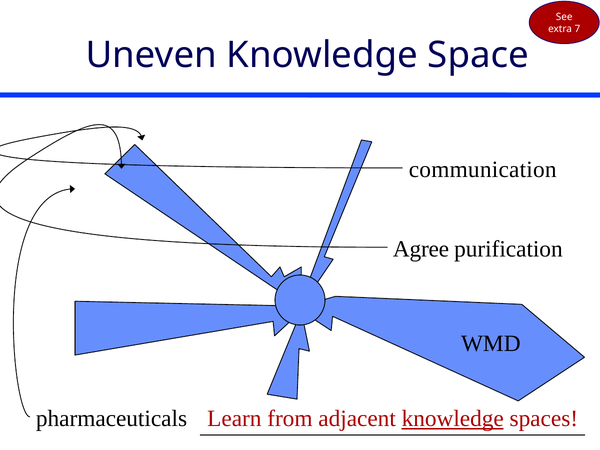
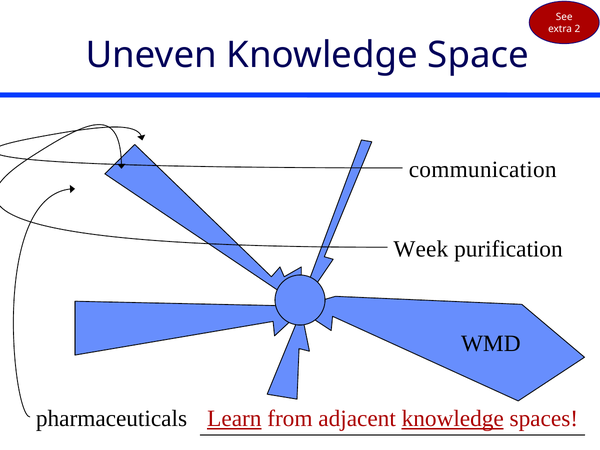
7: 7 -> 2
Agree: Agree -> Week
Learn underline: none -> present
